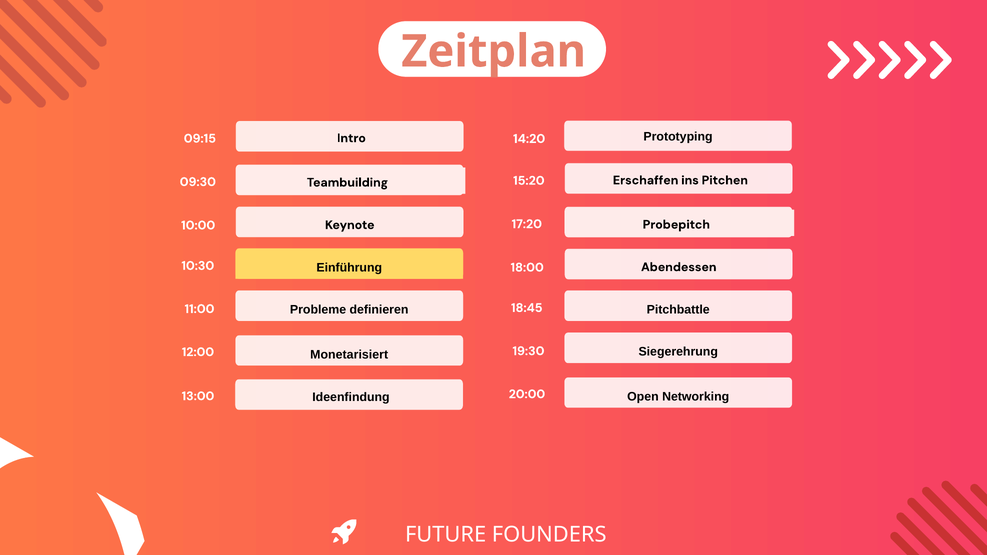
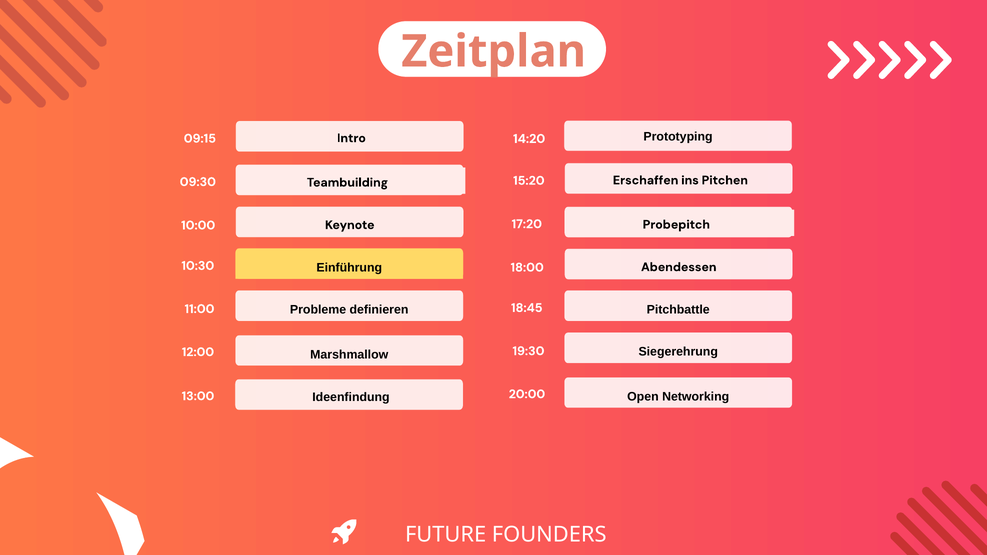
Monetarisiert: Monetarisiert -> Marshmallow
